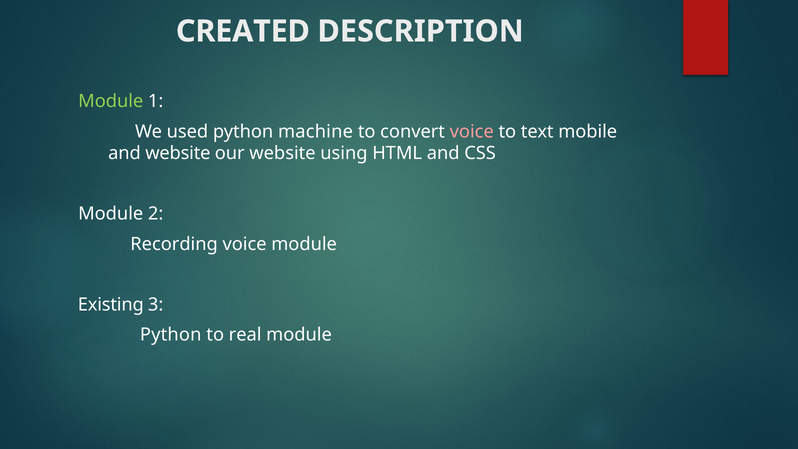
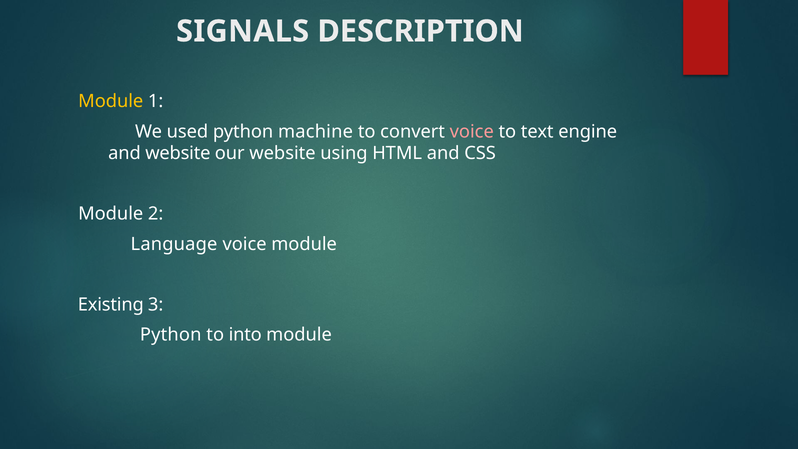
CREATED: CREATED -> SIGNALS
Module at (111, 101) colour: light green -> yellow
mobile: mobile -> engine
Recording: Recording -> Language
real: real -> into
